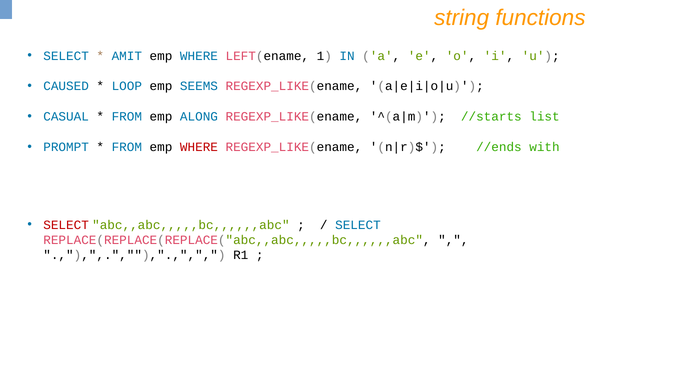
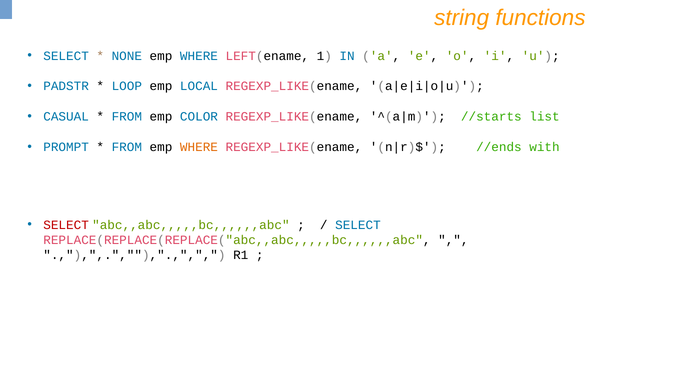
AMIT: AMIT -> NONE
CAUSED: CAUSED -> PADSTR
SEEMS: SEEMS -> LOCAL
ALONG: ALONG -> COLOR
WHERE at (199, 147) colour: red -> orange
